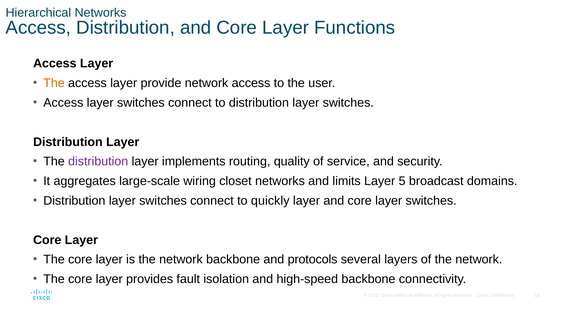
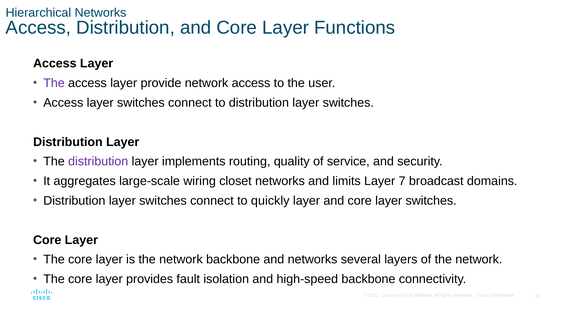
The at (54, 83) colour: orange -> purple
5: 5 -> 7
and protocols: protocols -> networks
